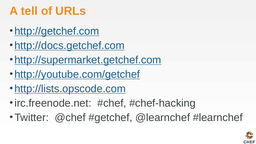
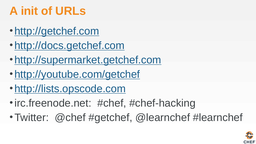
tell: tell -> init
